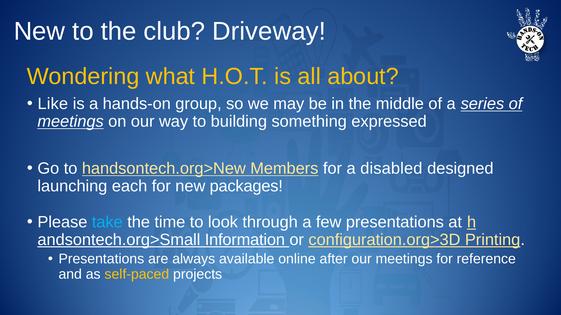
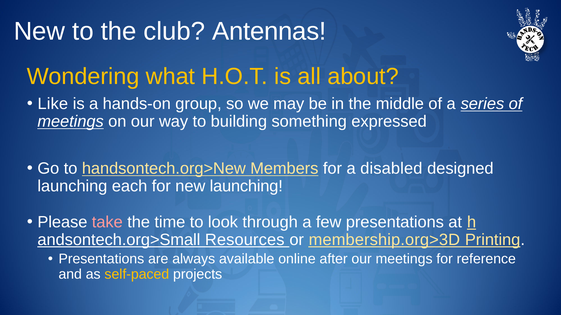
Driveway: Driveway -> Antennas
new packages: packages -> launching
take colour: light blue -> pink
Information: Information -> Resources
configuration.org>3D: configuration.org>3D -> membership.org>3D
